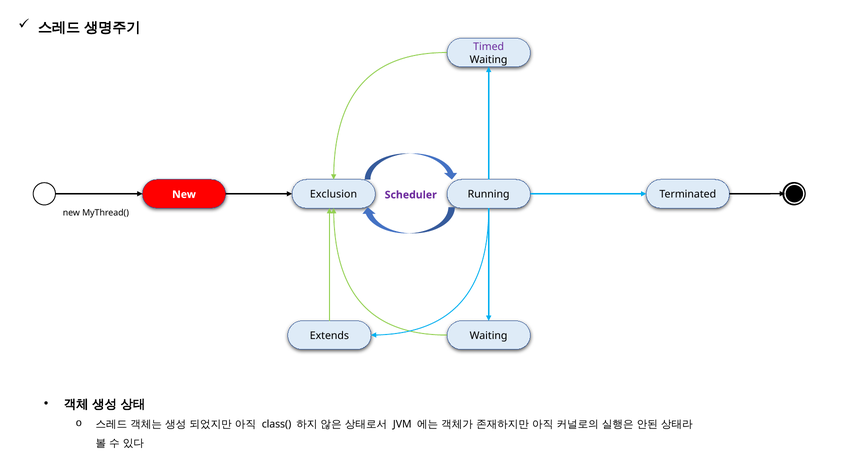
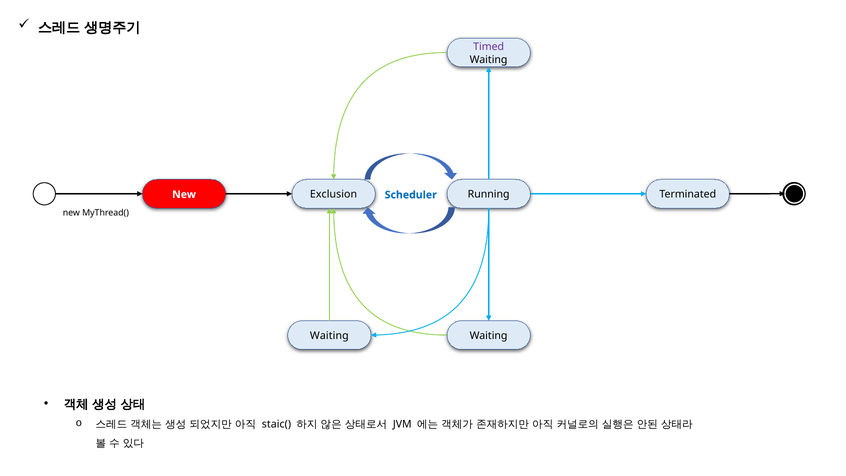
Scheduler colour: purple -> blue
Extends at (329, 336): Extends -> Waiting
class(: class( -> staic(
